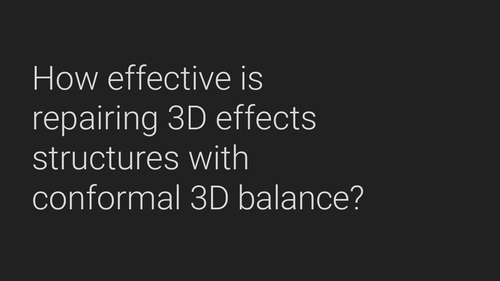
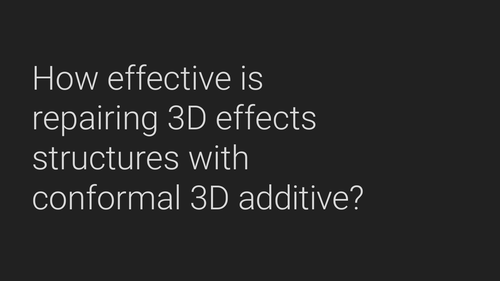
balance: balance -> additive
